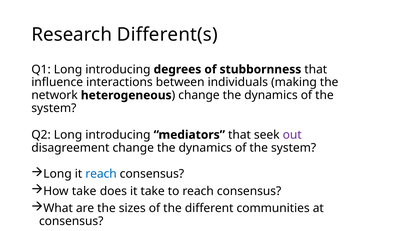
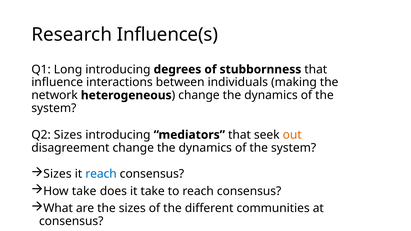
Different(s: Different(s -> Influence(s
Q2 Long: Long -> Sizes
out colour: purple -> orange
Long at (57, 174): Long -> Sizes
